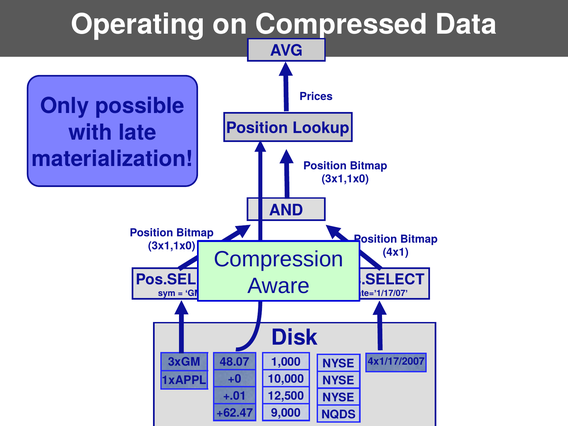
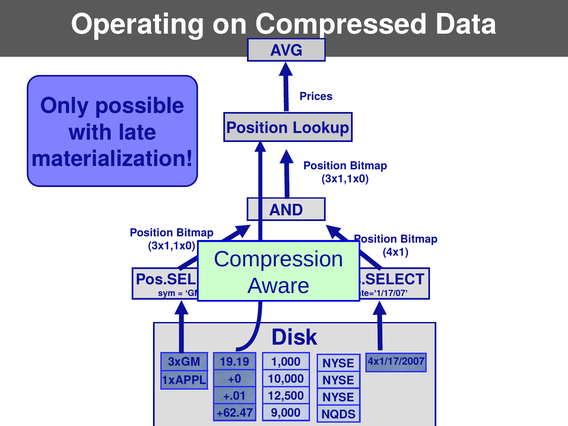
48.07: 48.07 -> 19.19
